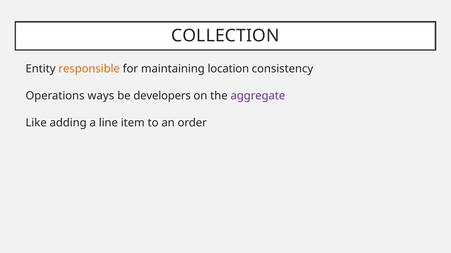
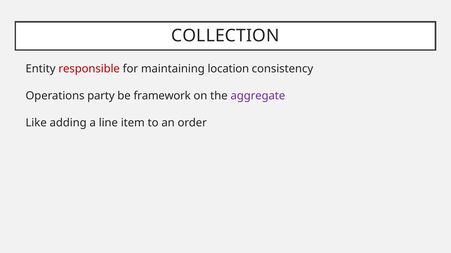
responsible colour: orange -> red
ways: ways -> party
developers: developers -> framework
